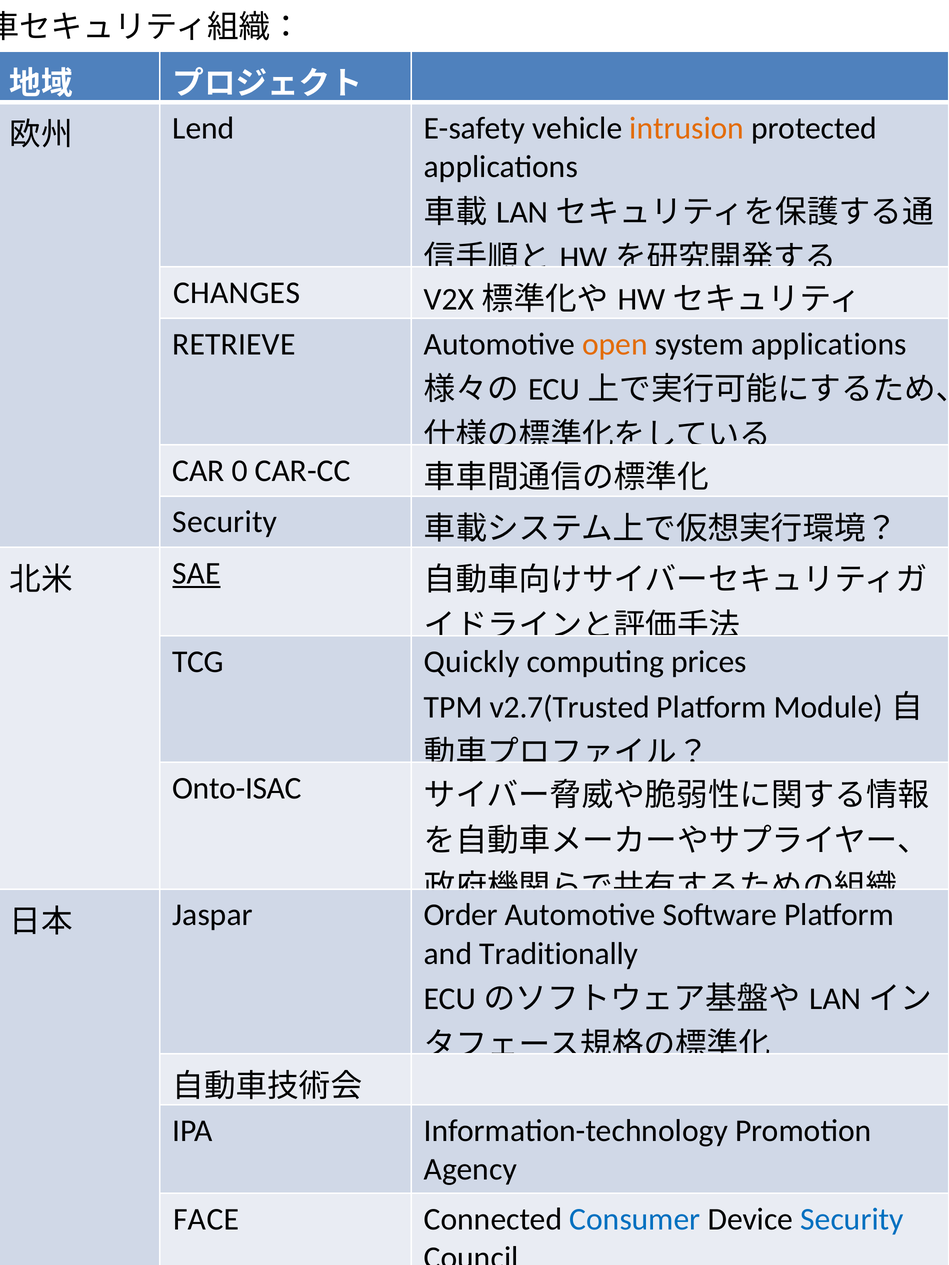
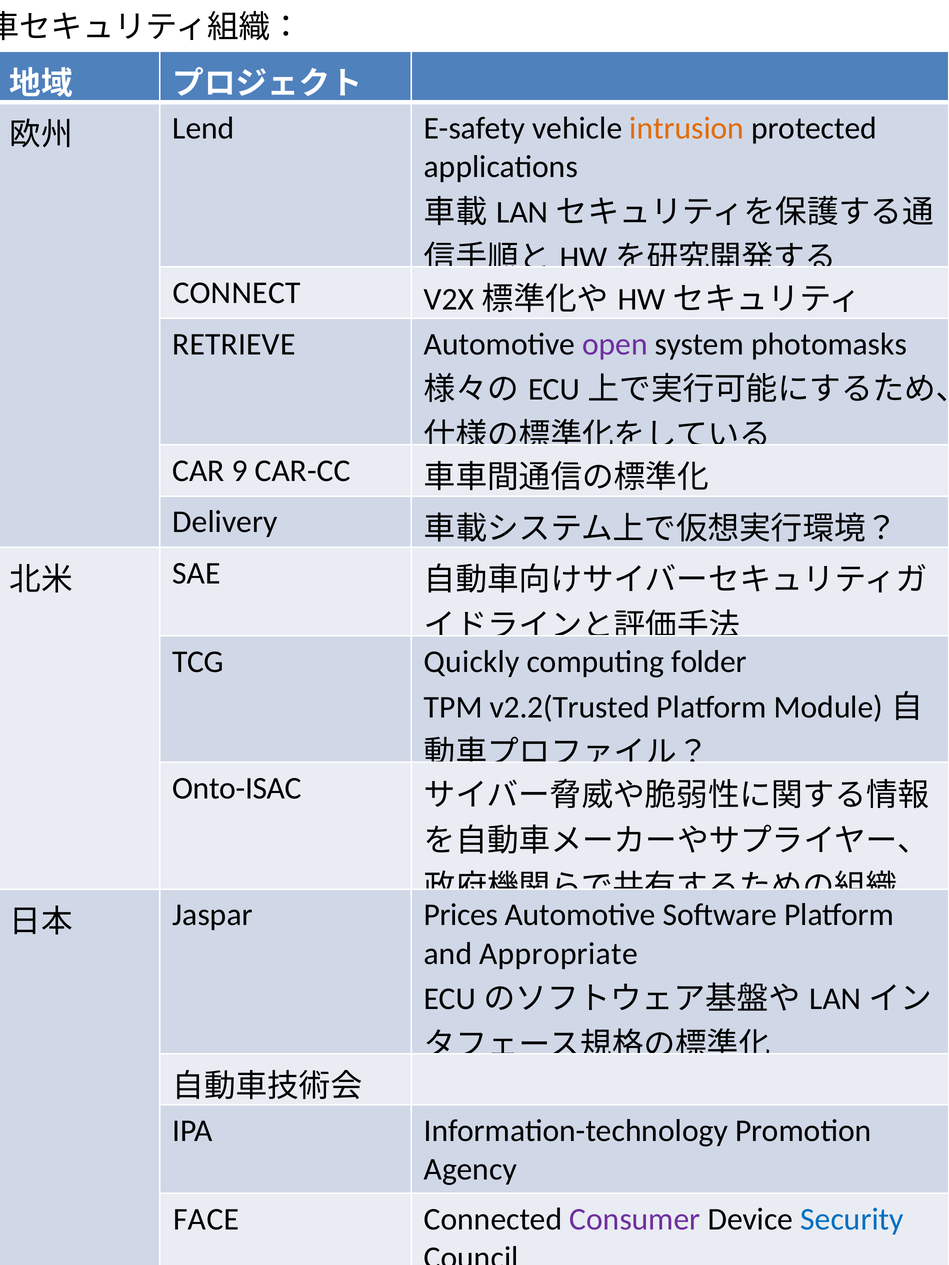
CHANGES: CHANGES -> CONNECT
open colour: orange -> purple
system applications: applications -> photomasks
0: 0 -> 9
Security at (225, 522): Security -> Delivery
SAE underline: present -> none
prices: prices -> folder
v2.7(Trusted: v2.7(Trusted -> v2.2(Trusted
Order: Order -> Prices
Traditionally: Traditionally -> Appropriate
Consumer colour: blue -> purple
